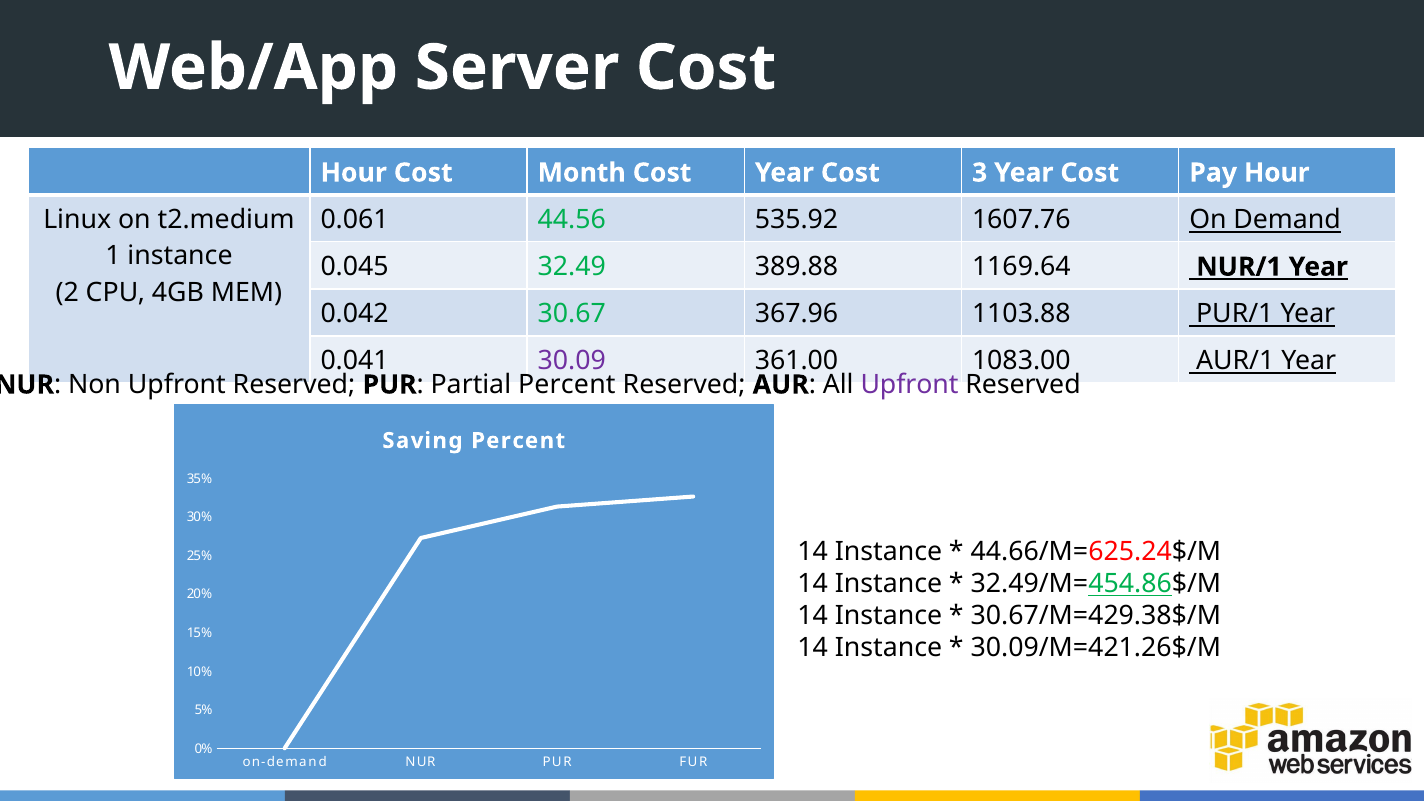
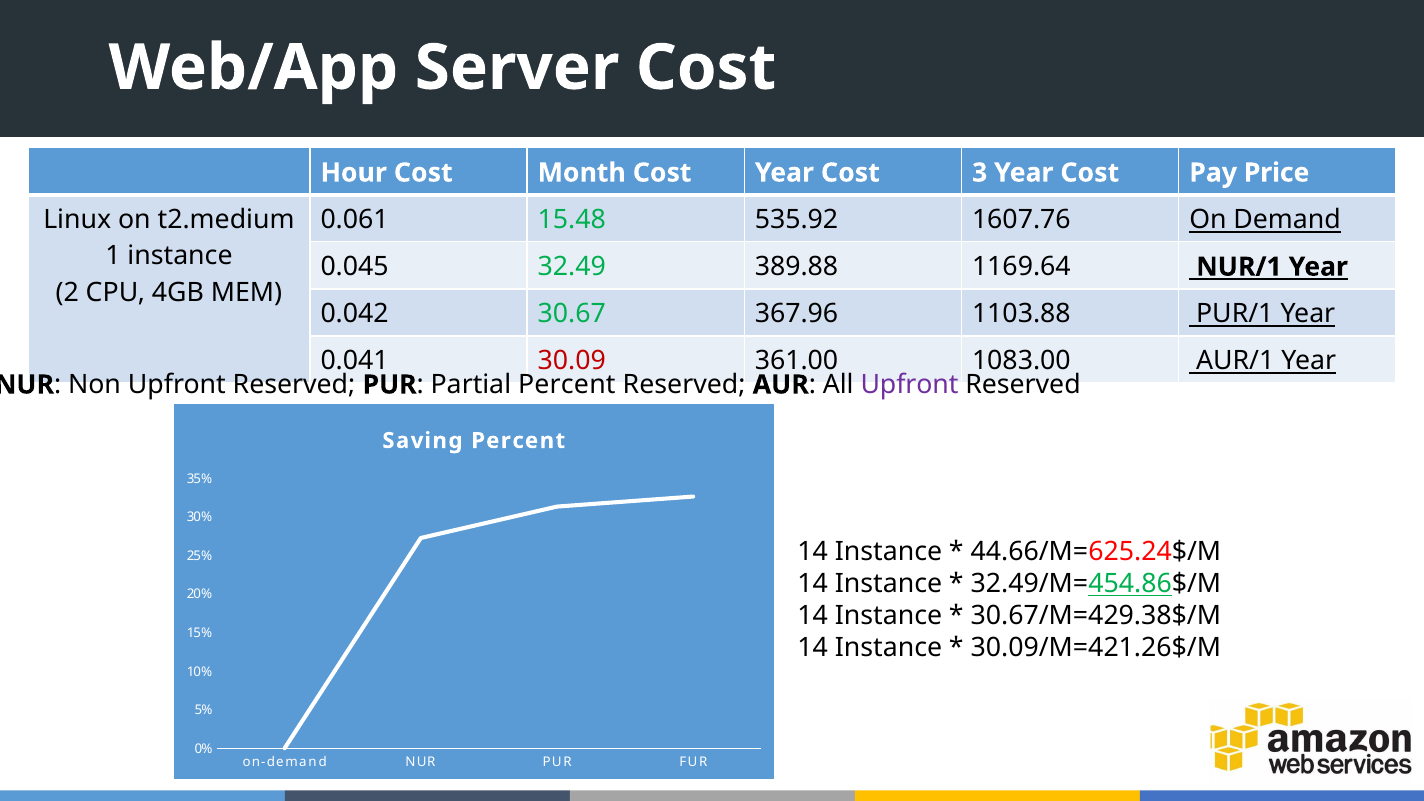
Pay Hour: Hour -> Price
44.56: 44.56 -> 15.48
30.09 colour: purple -> red
